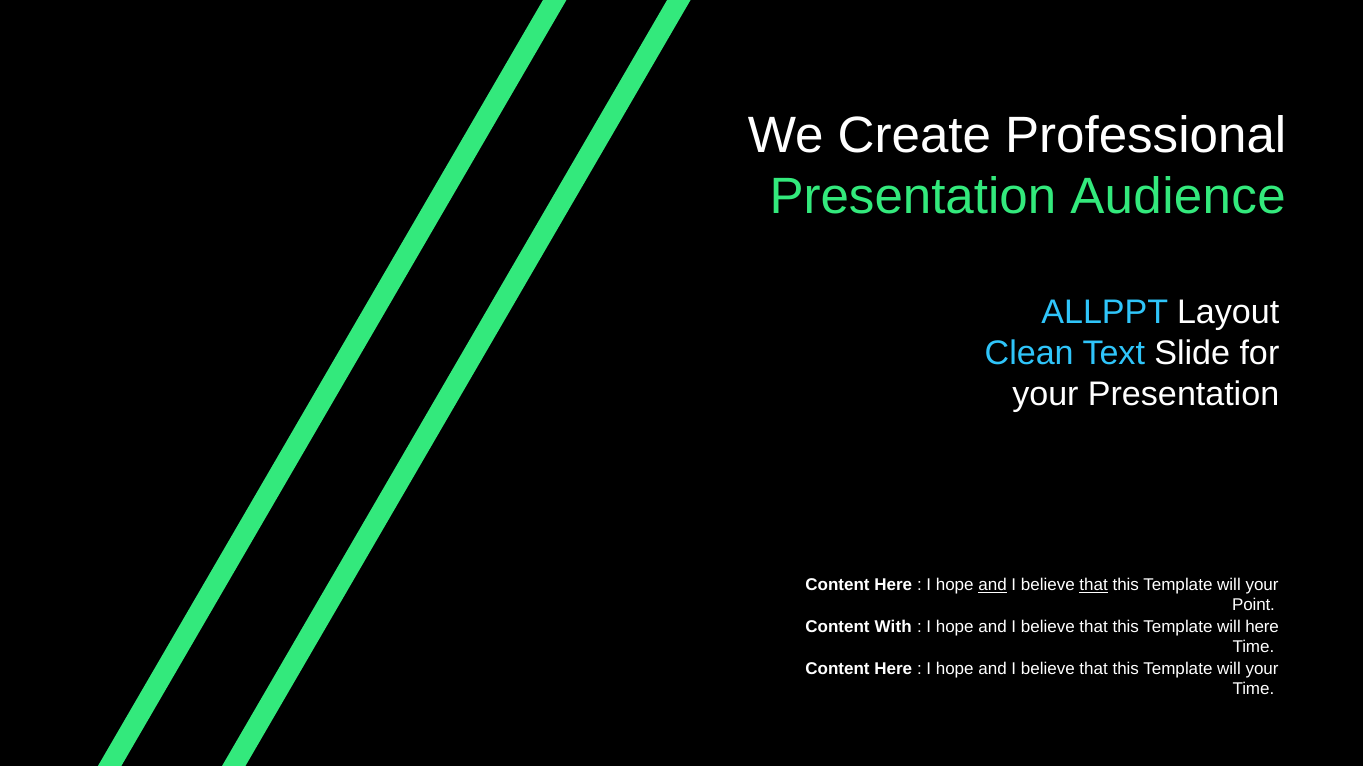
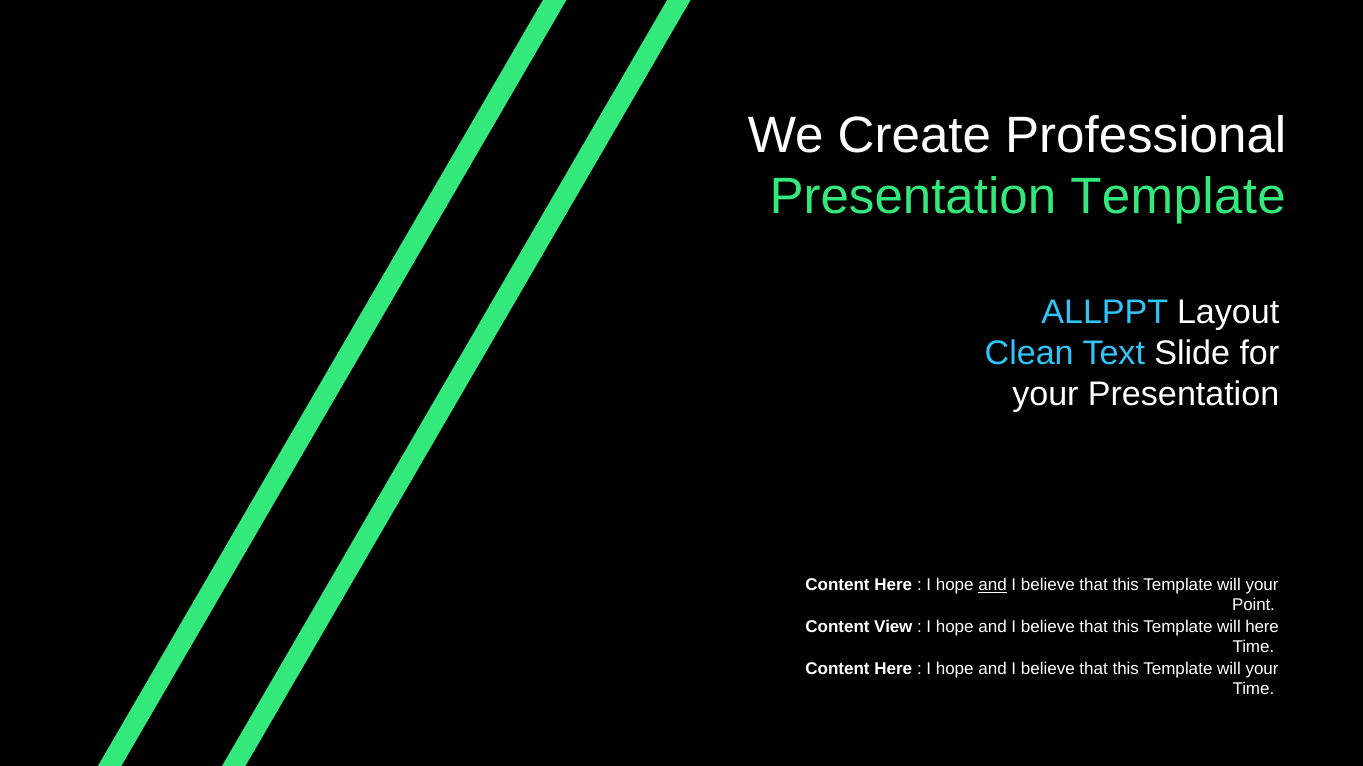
Presentation Audience: Audience -> Template
that at (1094, 585) underline: present -> none
With: With -> View
